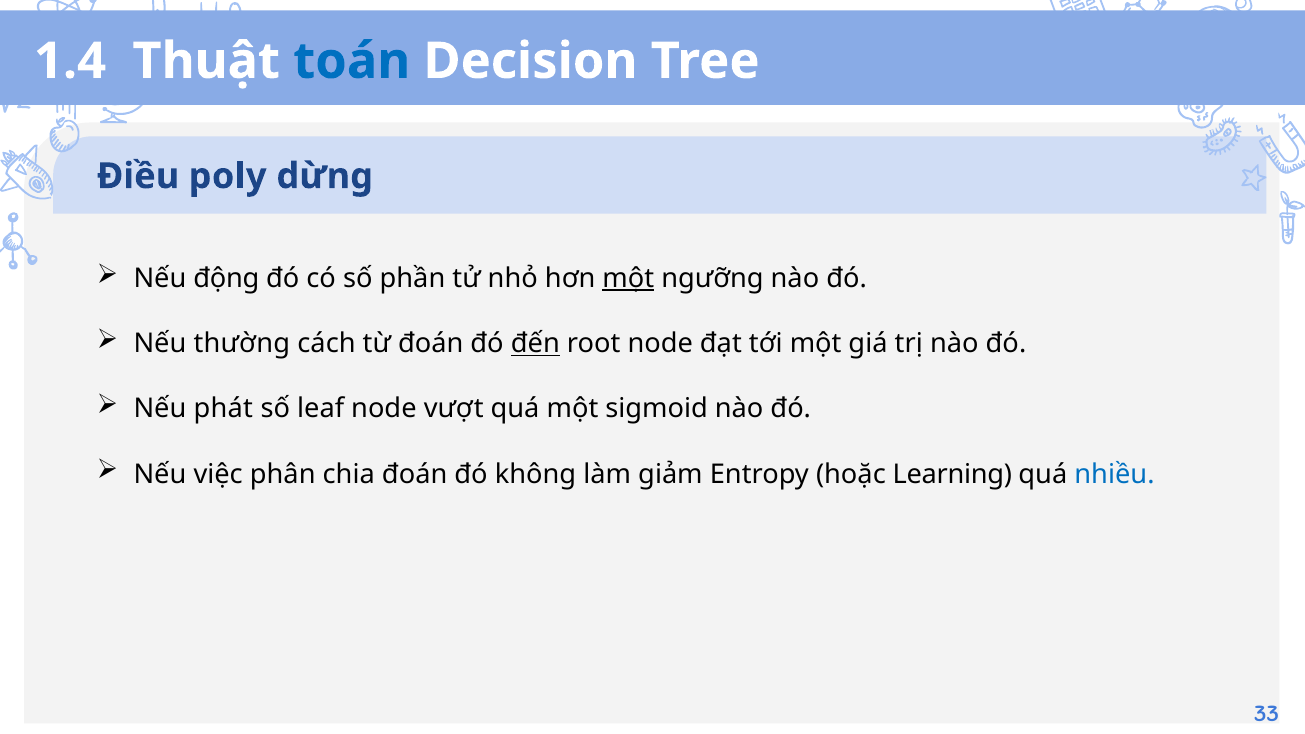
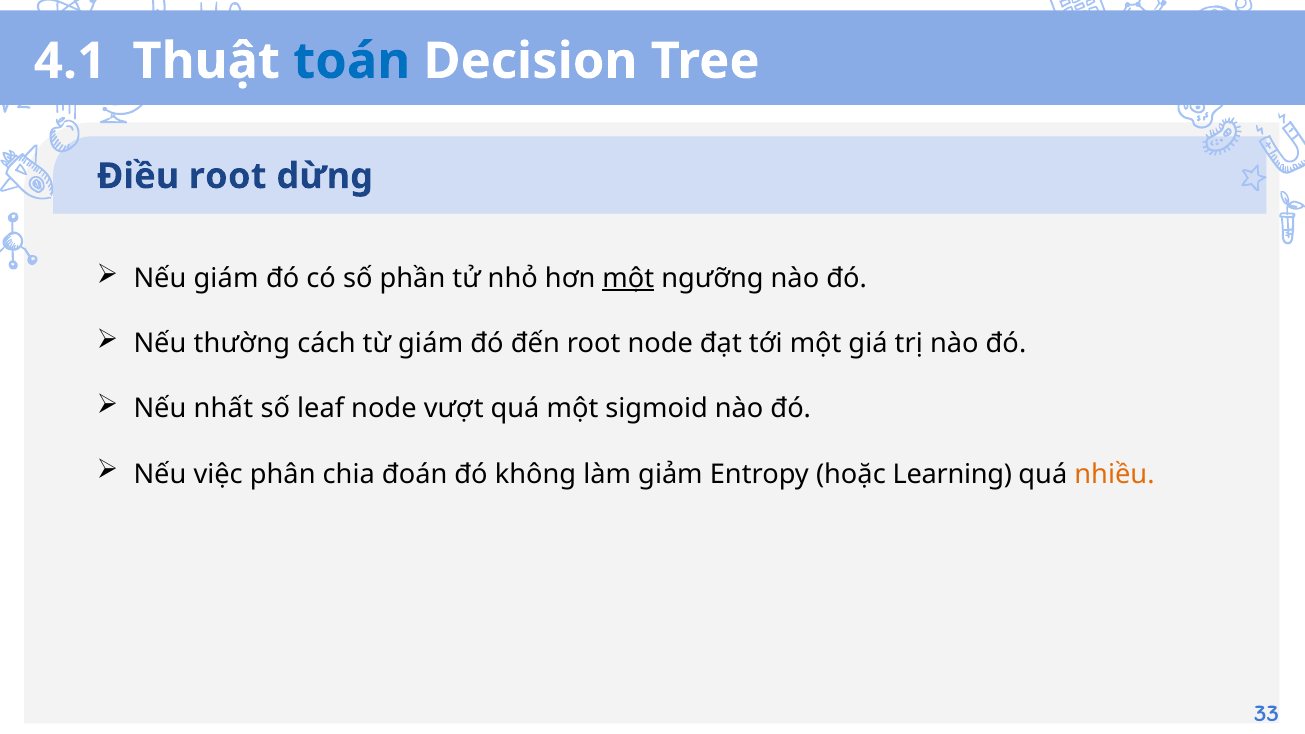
1.4: 1.4 -> 4.1
poly at (228, 176): poly -> root
Nếu động: động -> giám
từ đoán: đoán -> giám
đến underline: present -> none
phát: phát -> nhất
nhiều colour: blue -> orange
